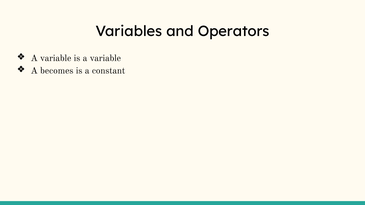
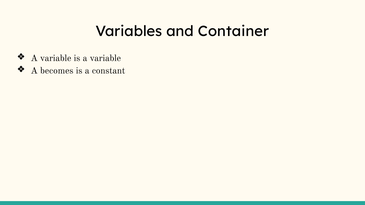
Operators: Operators -> Container
